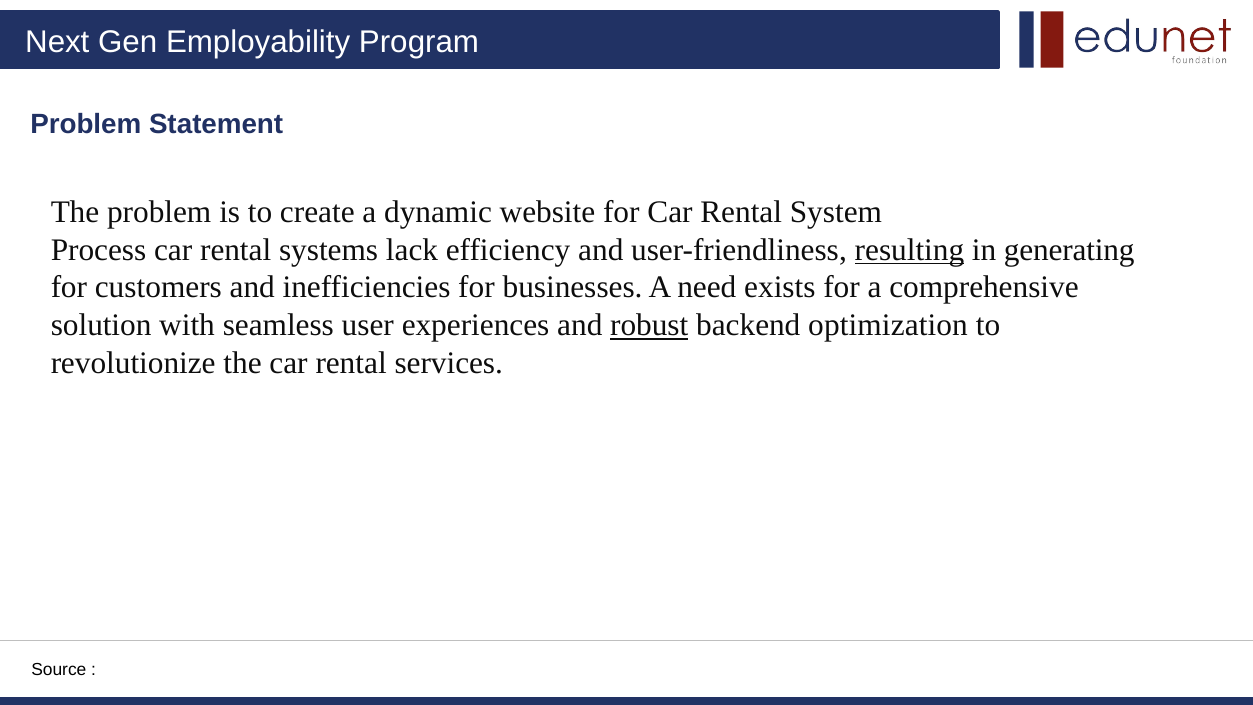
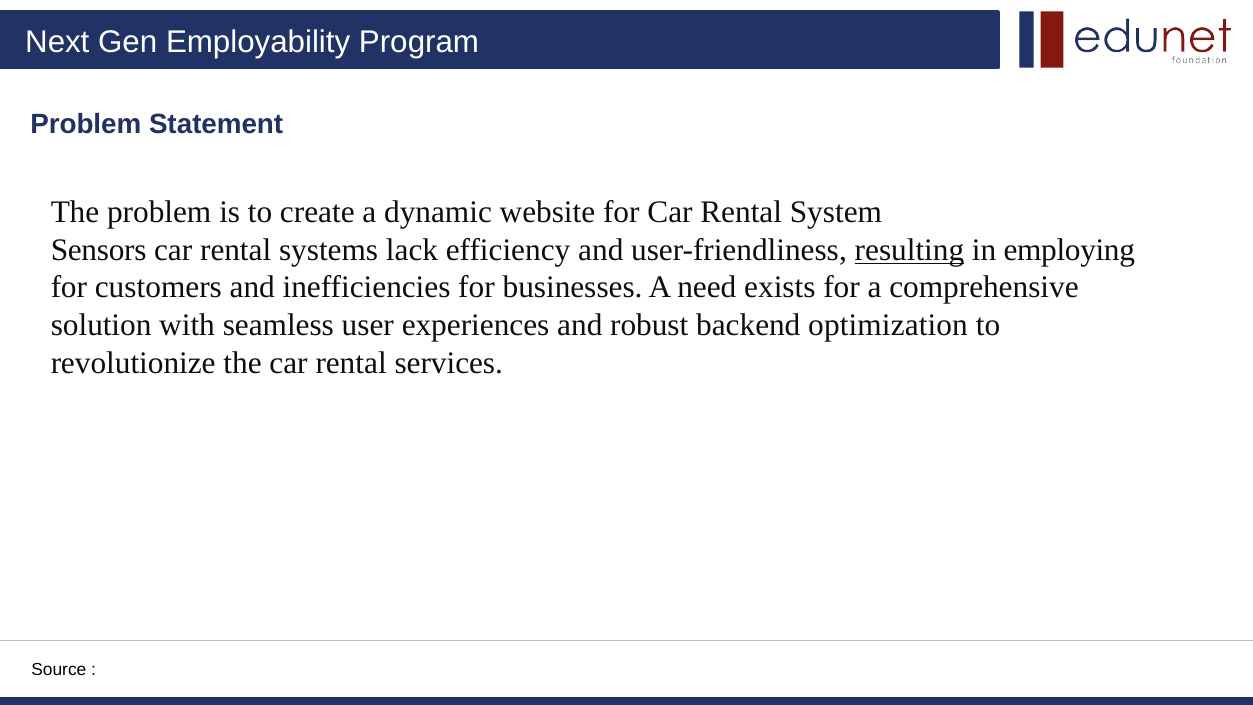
Process: Process -> Sensors
generating: generating -> employing
robust underline: present -> none
